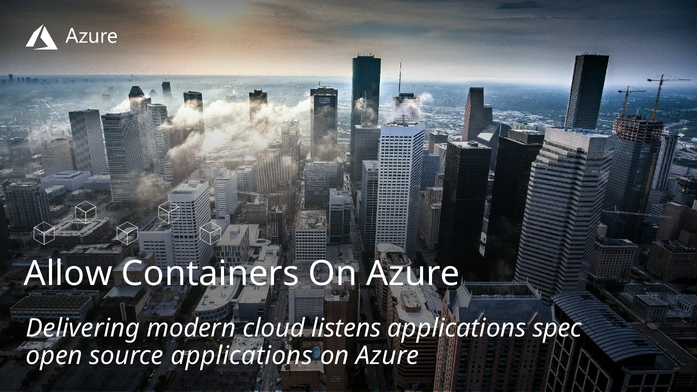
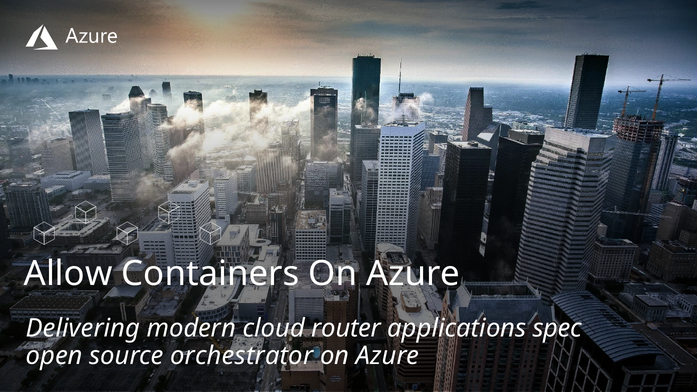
listens: listens -> router
source applications: applications -> orchestrator
